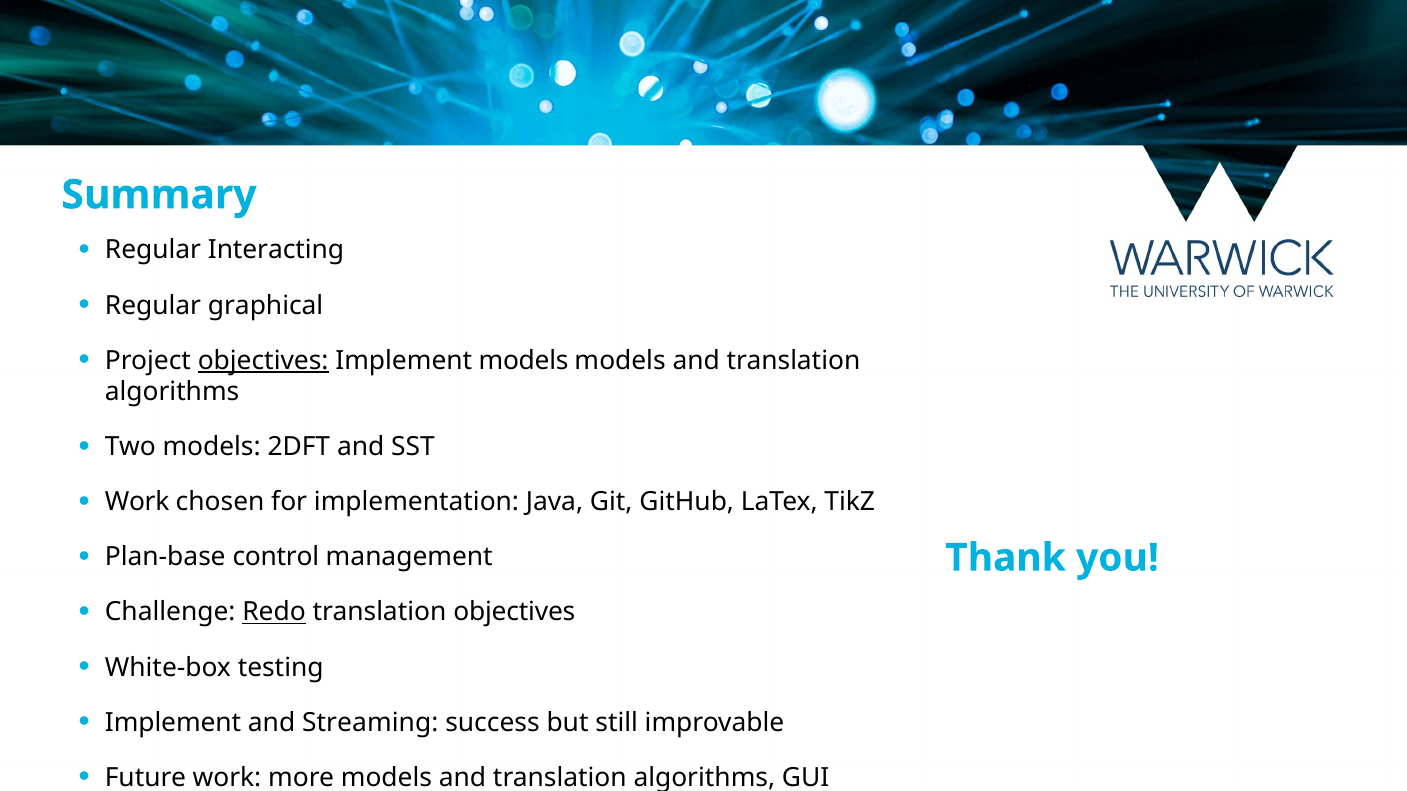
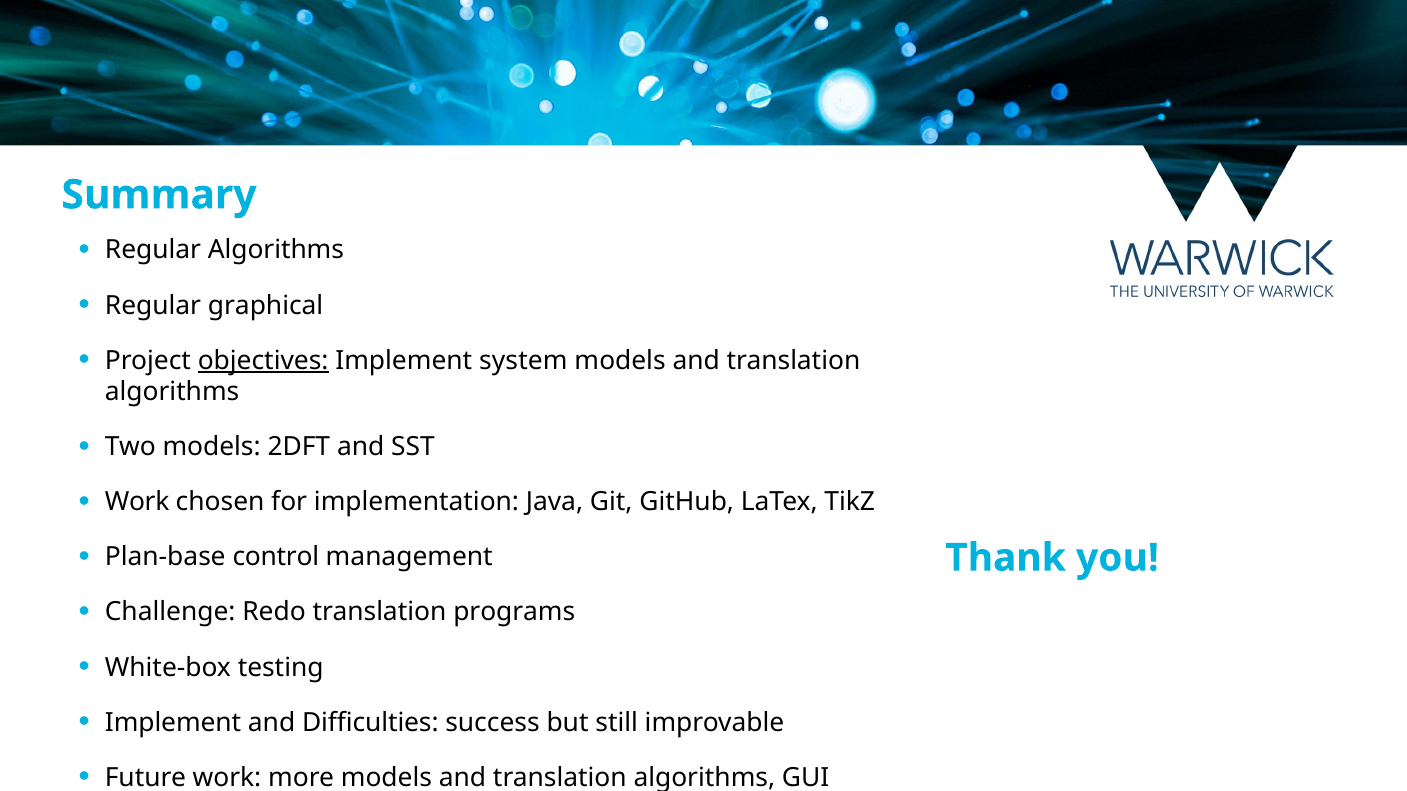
Regular Interacting: Interacting -> Algorithms
Implement models: models -> system
Redo underline: present -> none
translation objectives: objectives -> programs
Streaming: Streaming -> Difficulties
